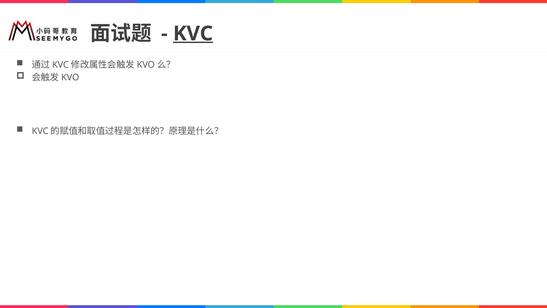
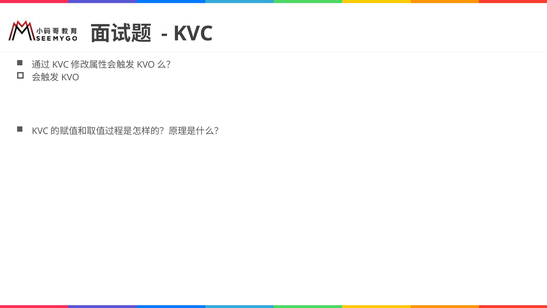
KVC underline: present -> none
